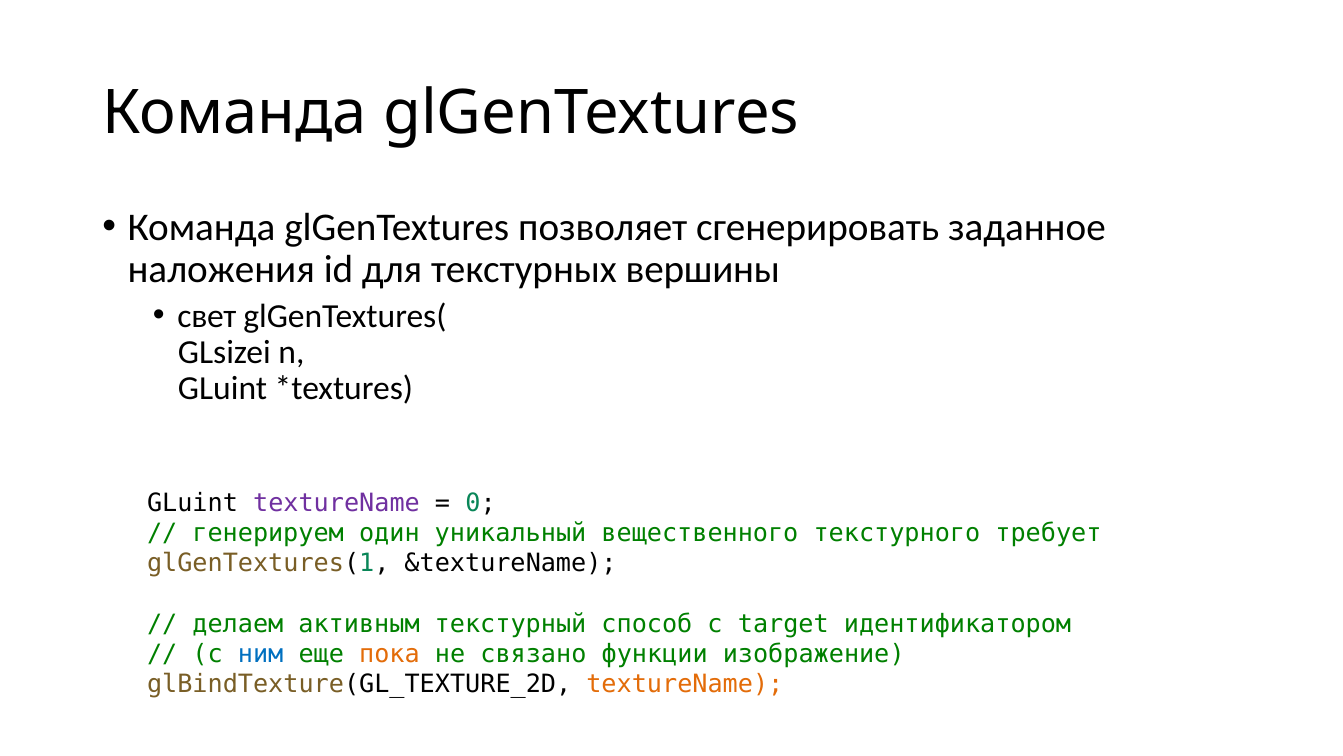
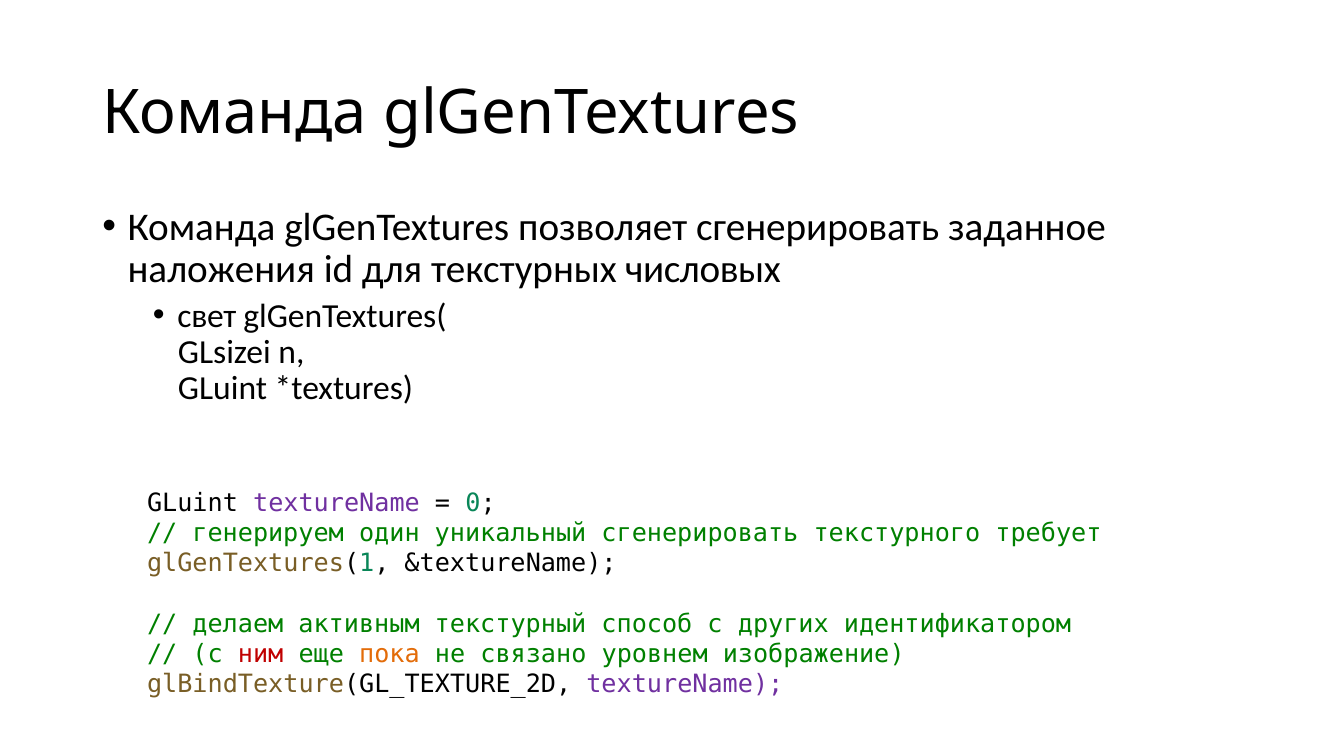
вершины: вершины -> числовых
уникальный вещественного: вещественного -> сгенерировать
target: target -> других
ним colour: blue -> red
функции: функции -> уровнем
textureName at (685, 684) colour: orange -> purple
